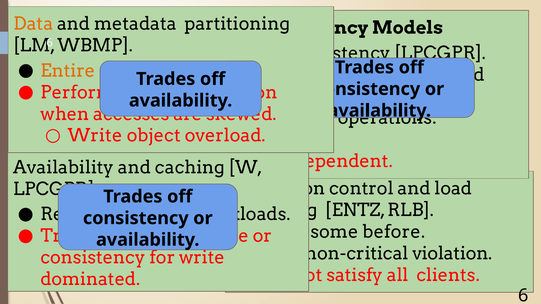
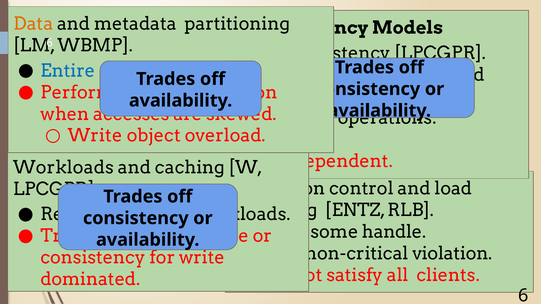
Entire colour: orange -> blue
Availability at (64, 168): Availability -> Workloads
before: before -> handle
